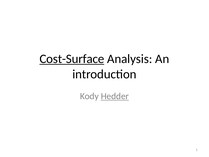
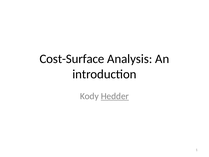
Cost-Surface underline: present -> none
